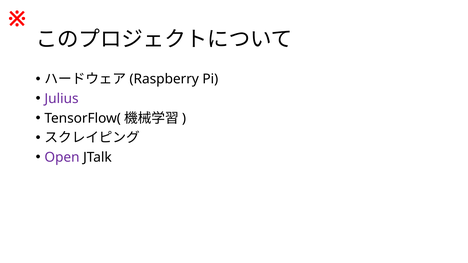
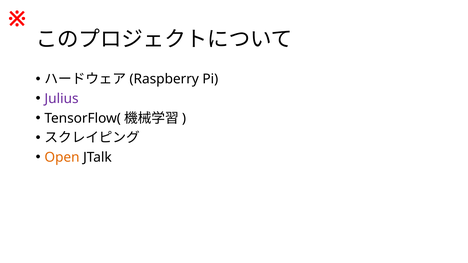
Open colour: purple -> orange
